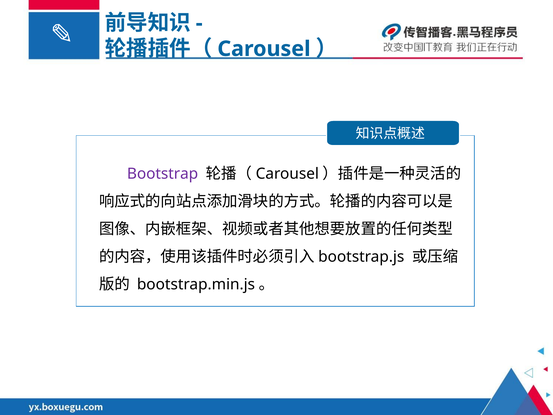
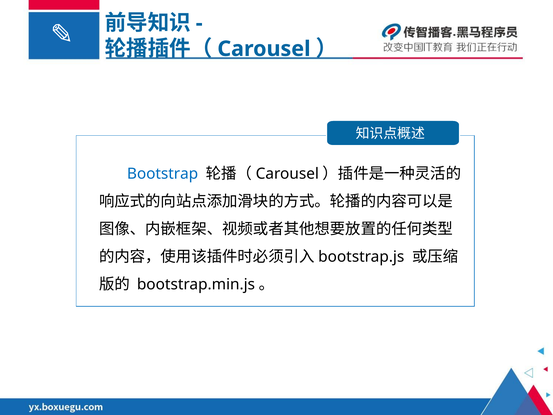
Bootstrap colour: purple -> blue
